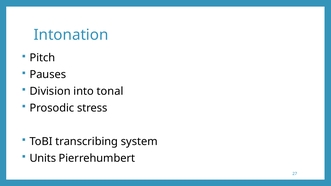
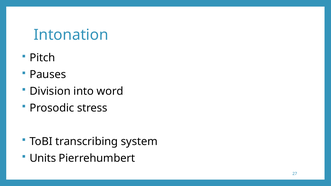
tonal: tonal -> word
